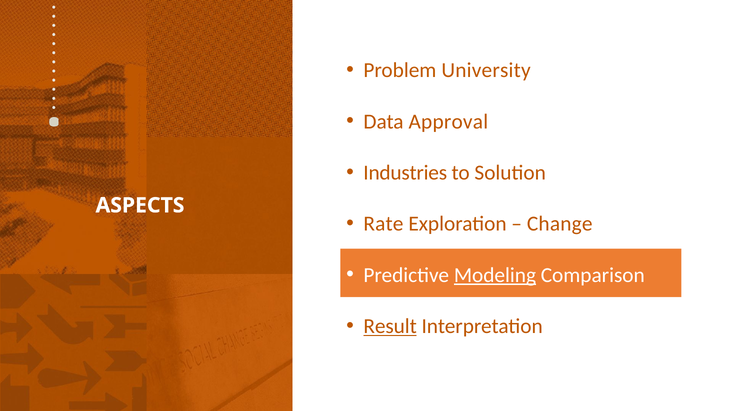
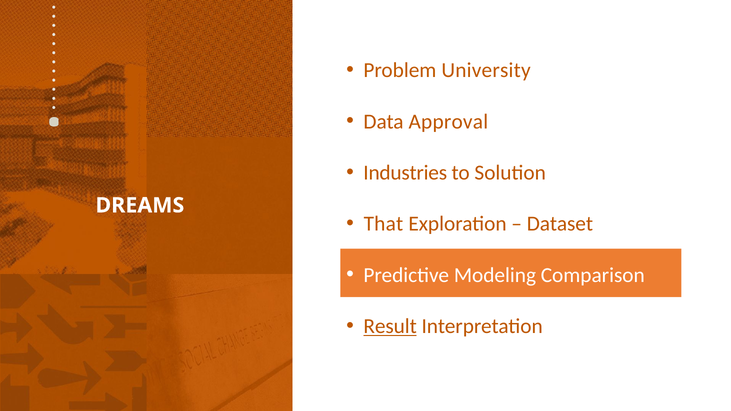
ASPECTS: ASPECTS -> DREAMS
Rate: Rate -> That
Change: Change -> Dataset
Modeling underline: present -> none
